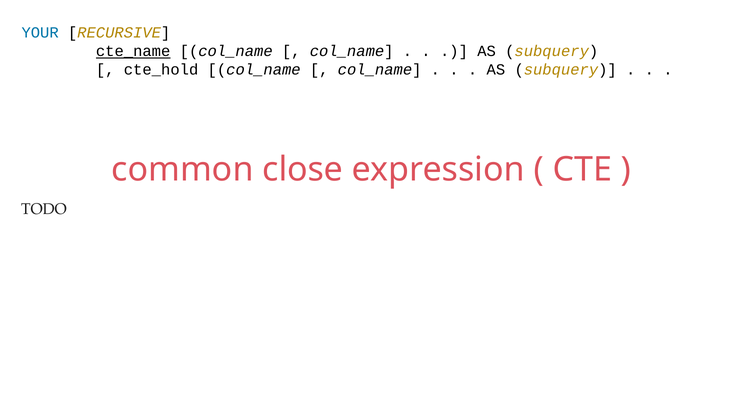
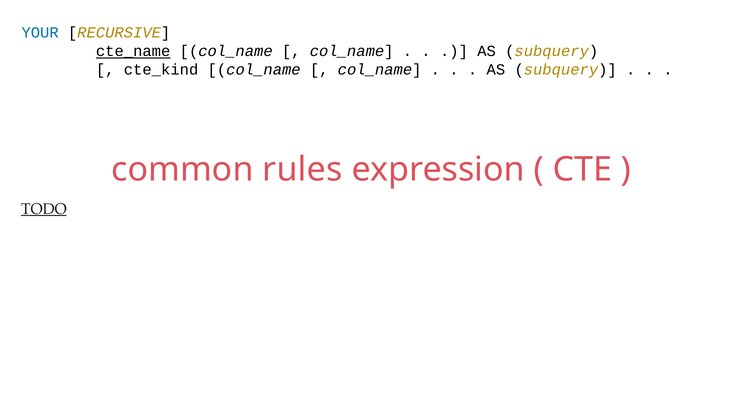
cte_hold: cte_hold -> cte_kind
close: close -> rules
TODO underline: none -> present
